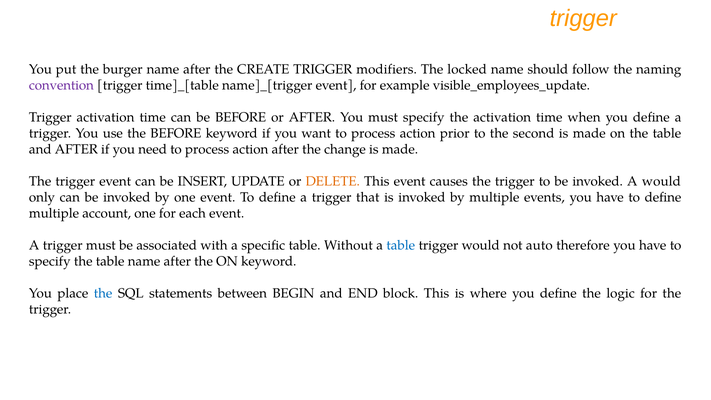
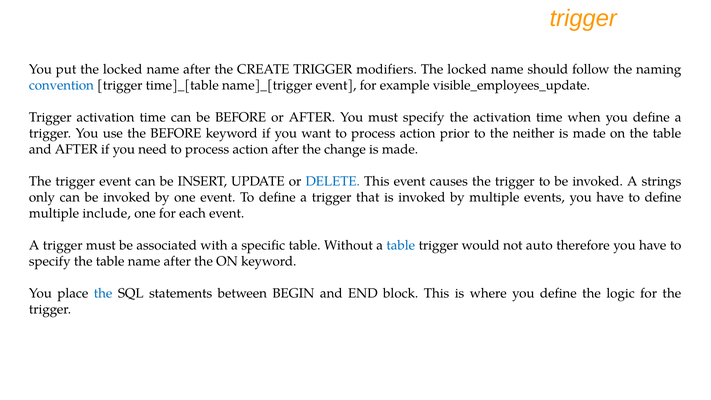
put the burger: burger -> locked
convention colour: purple -> blue
second: second -> neither
DELETE colour: orange -> blue
A would: would -> strings
account: account -> include
